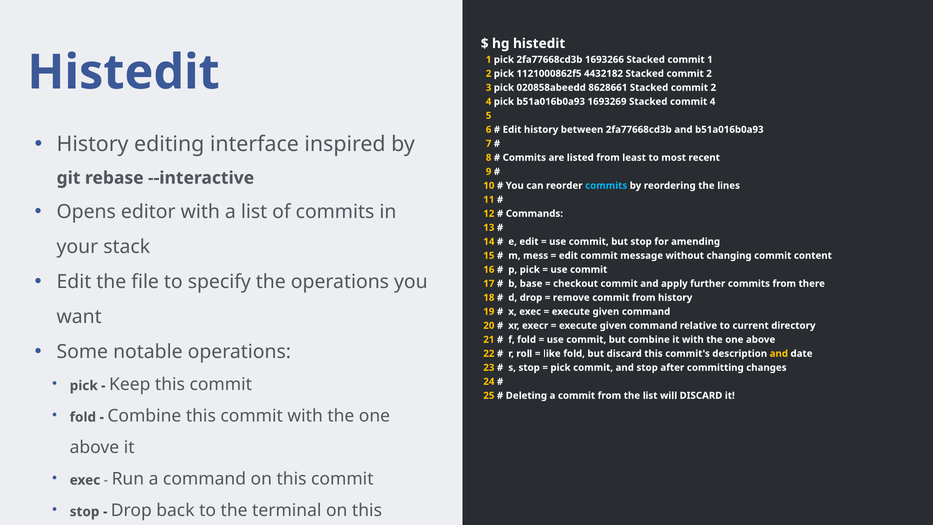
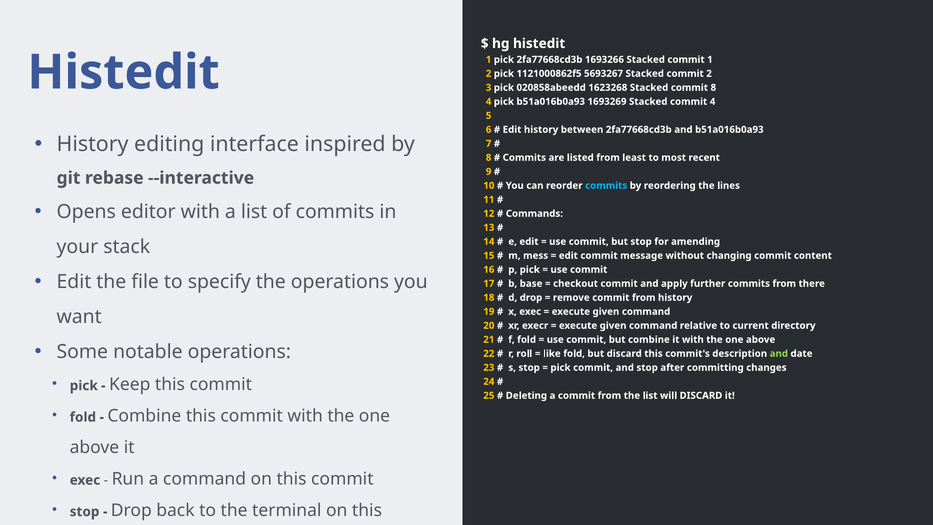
4432182: 4432182 -> 5693267
8628661: 8628661 -> 1623268
2 at (713, 88): 2 -> 8
and at (779, 353) colour: yellow -> light green
